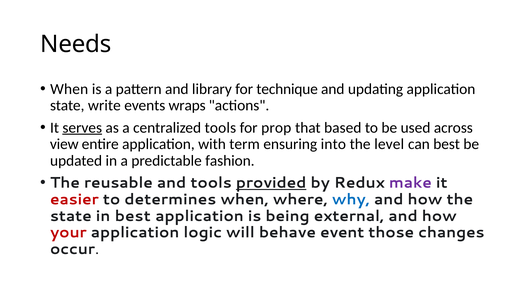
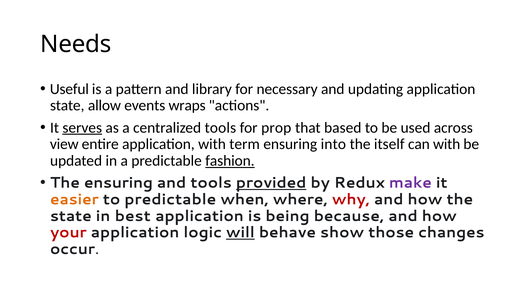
When at (69, 89): When -> Useful
technique: technique -> necessary
write: write -> allow
level: level -> itself
can best: best -> with
fashion underline: none -> present
The reusable: reusable -> ensuring
easier colour: red -> orange
to determines: determines -> predictable
why colour: blue -> red
external: external -> because
will underline: none -> present
event: event -> show
